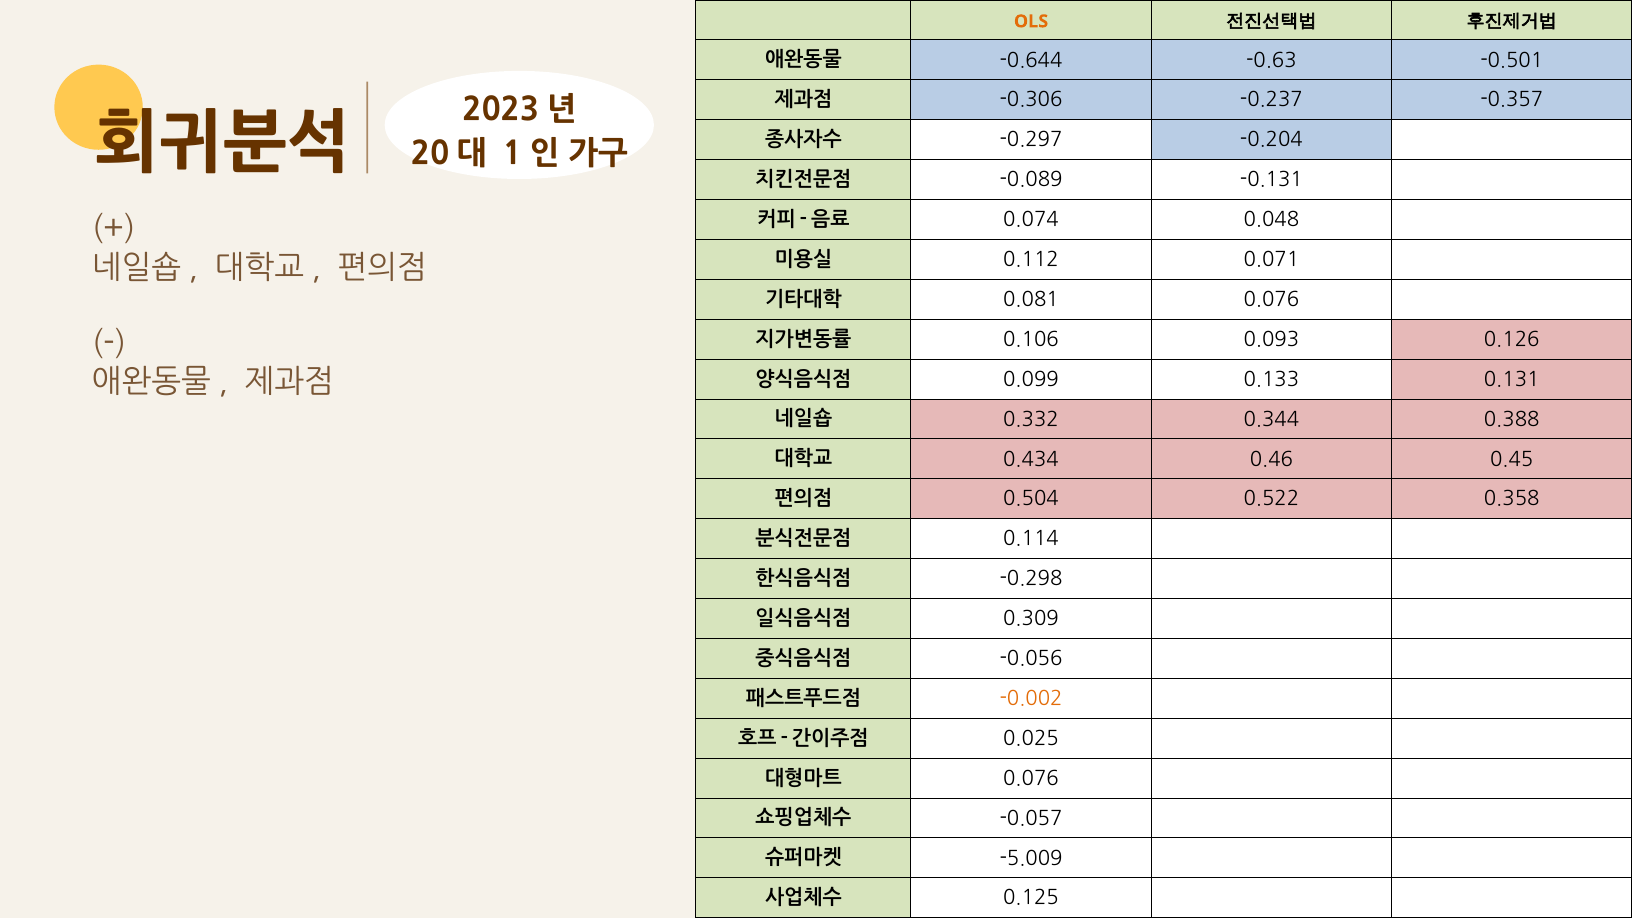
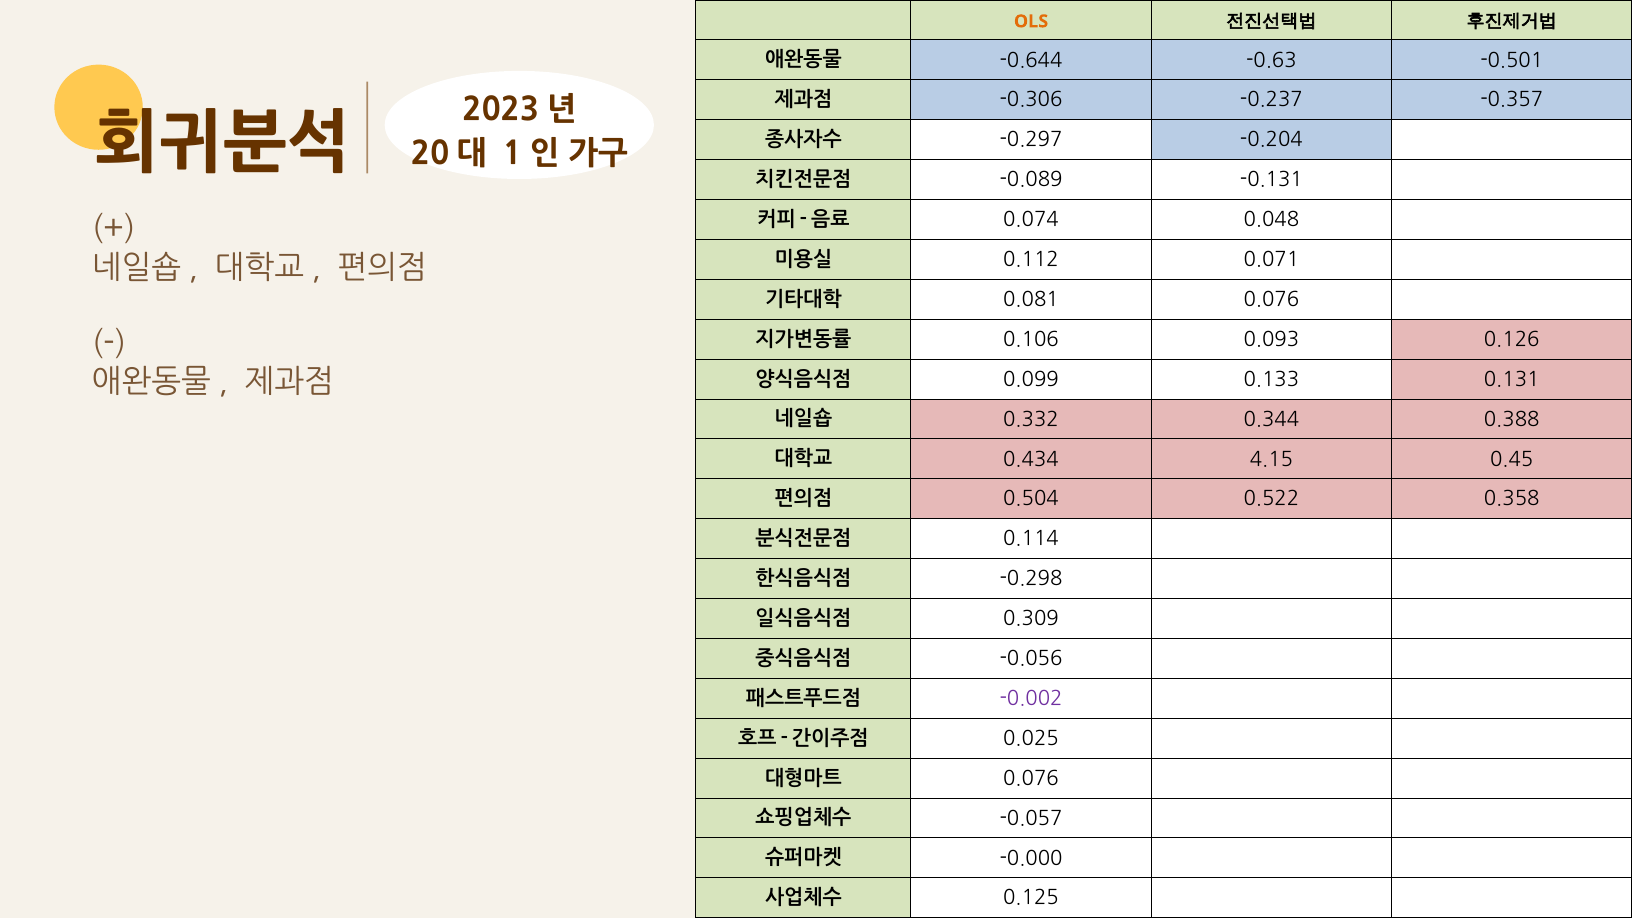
0.46: 0.46 -> 4.15
-0.002 colour: orange -> purple
-5.009: -5.009 -> -0.000
